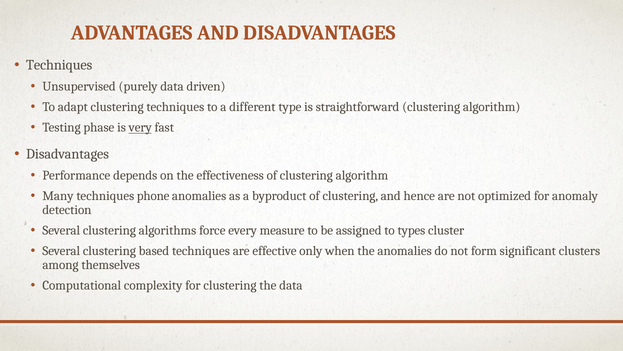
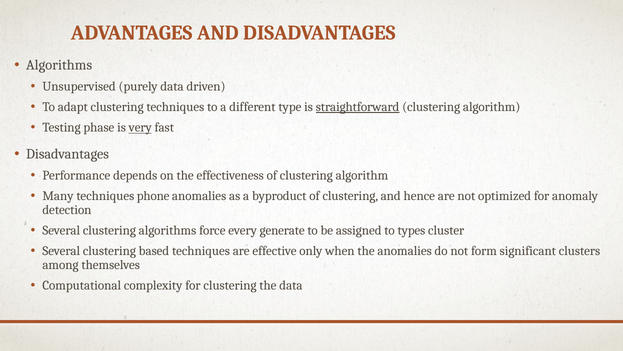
Techniques at (59, 65): Techniques -> Algorithms
straightforward underline: none -> present
measure: measure -> generate
